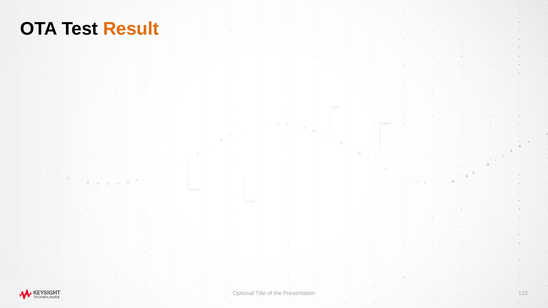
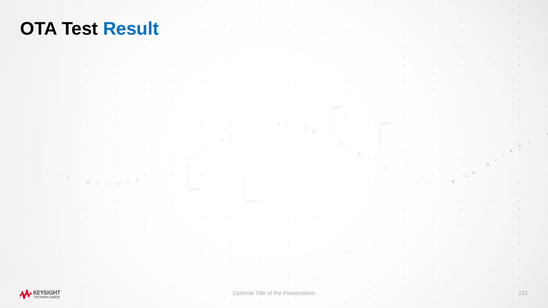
Result colour: orange -> blue
